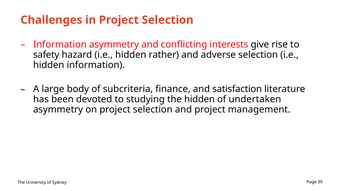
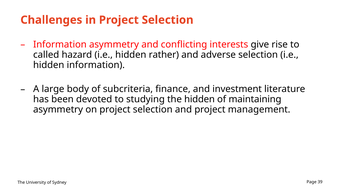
safety: safety -> called
satisfaction: satisfaction -> investment
undertaken: undertaken -> maintaining
